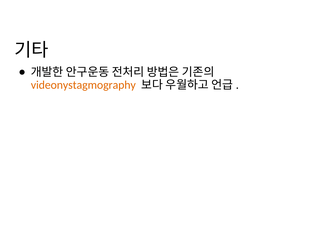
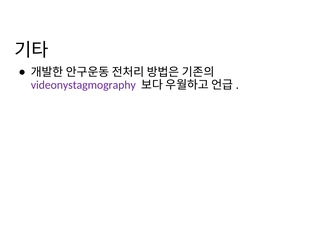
videonystagmography colour: orange -> purple
